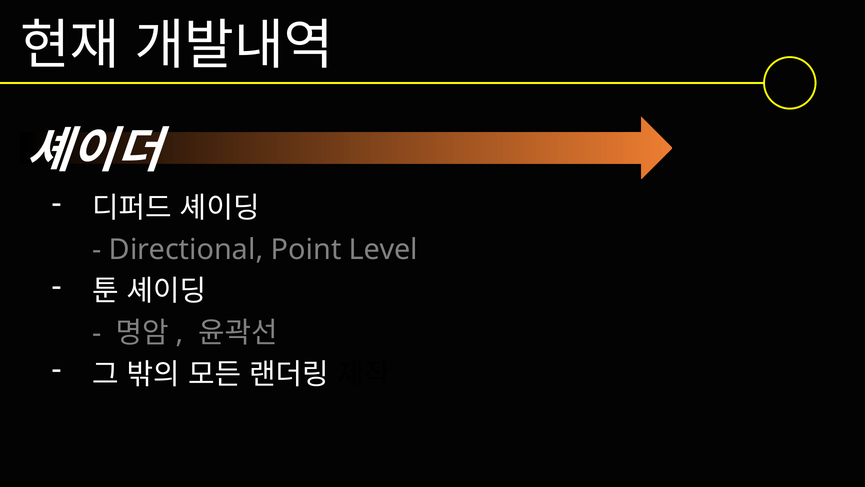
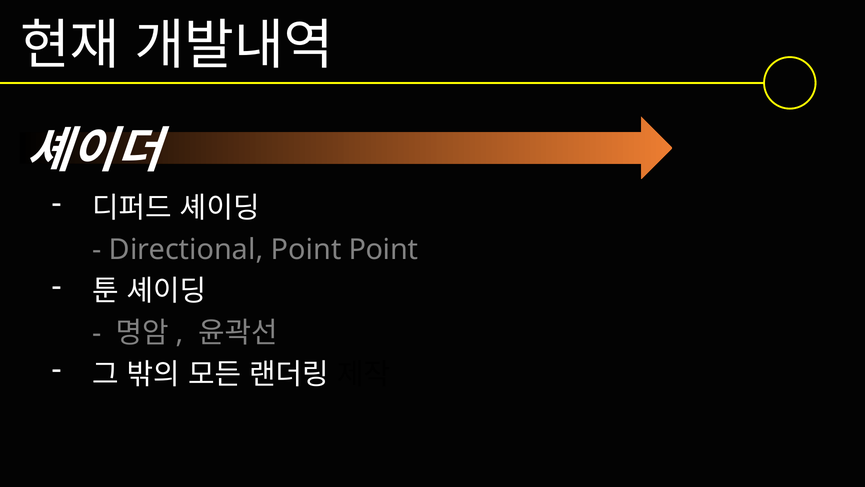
Point Level: Level -> Point
